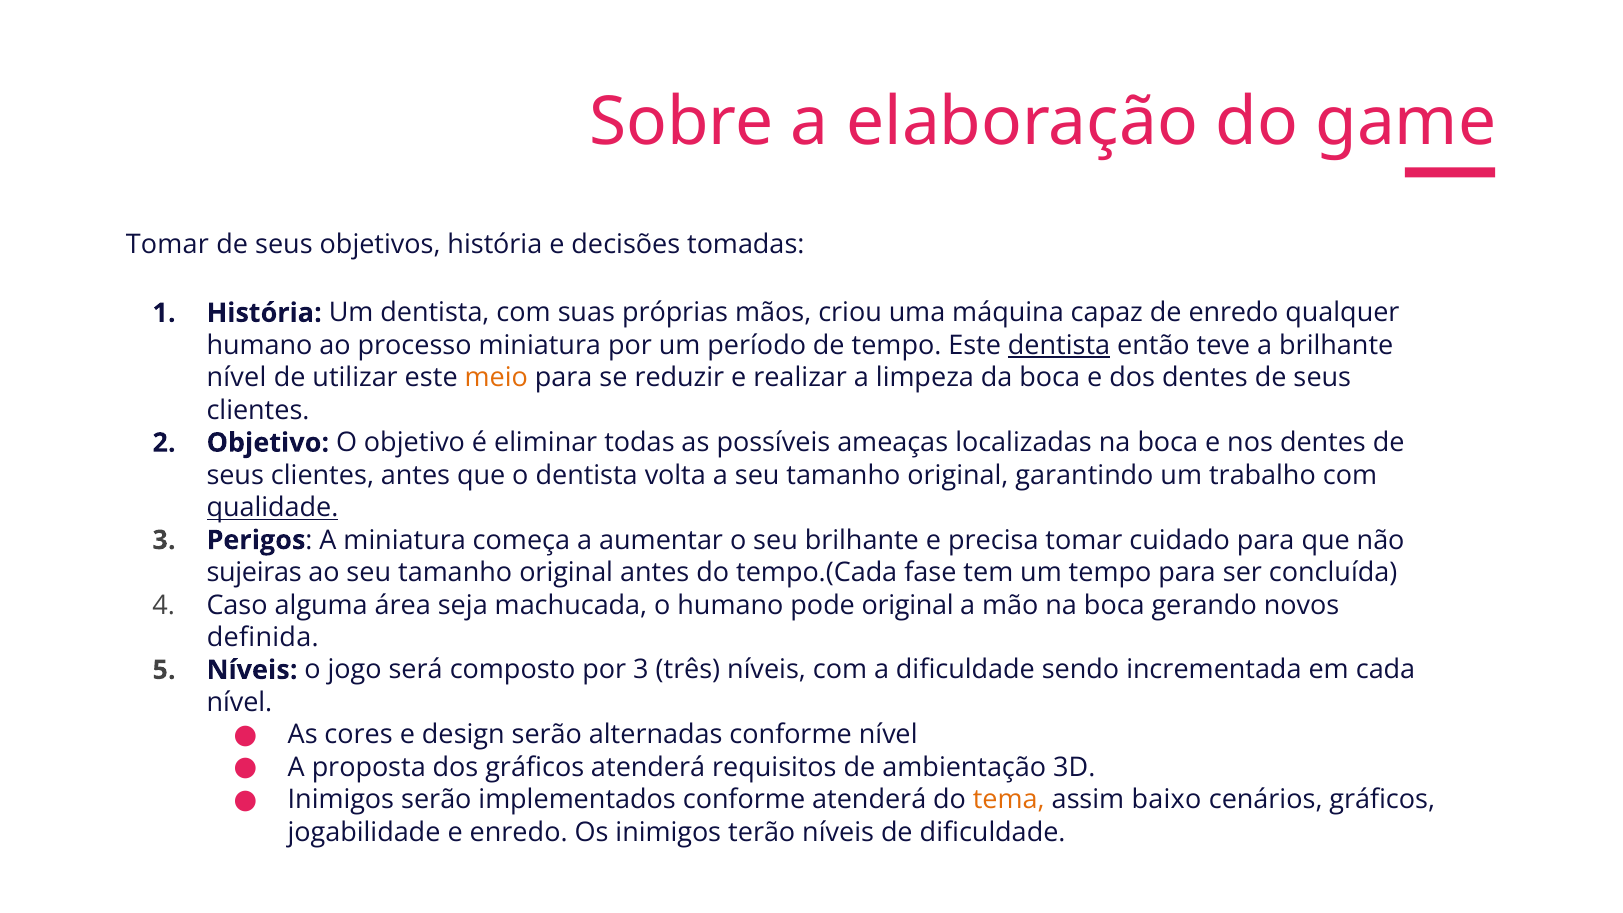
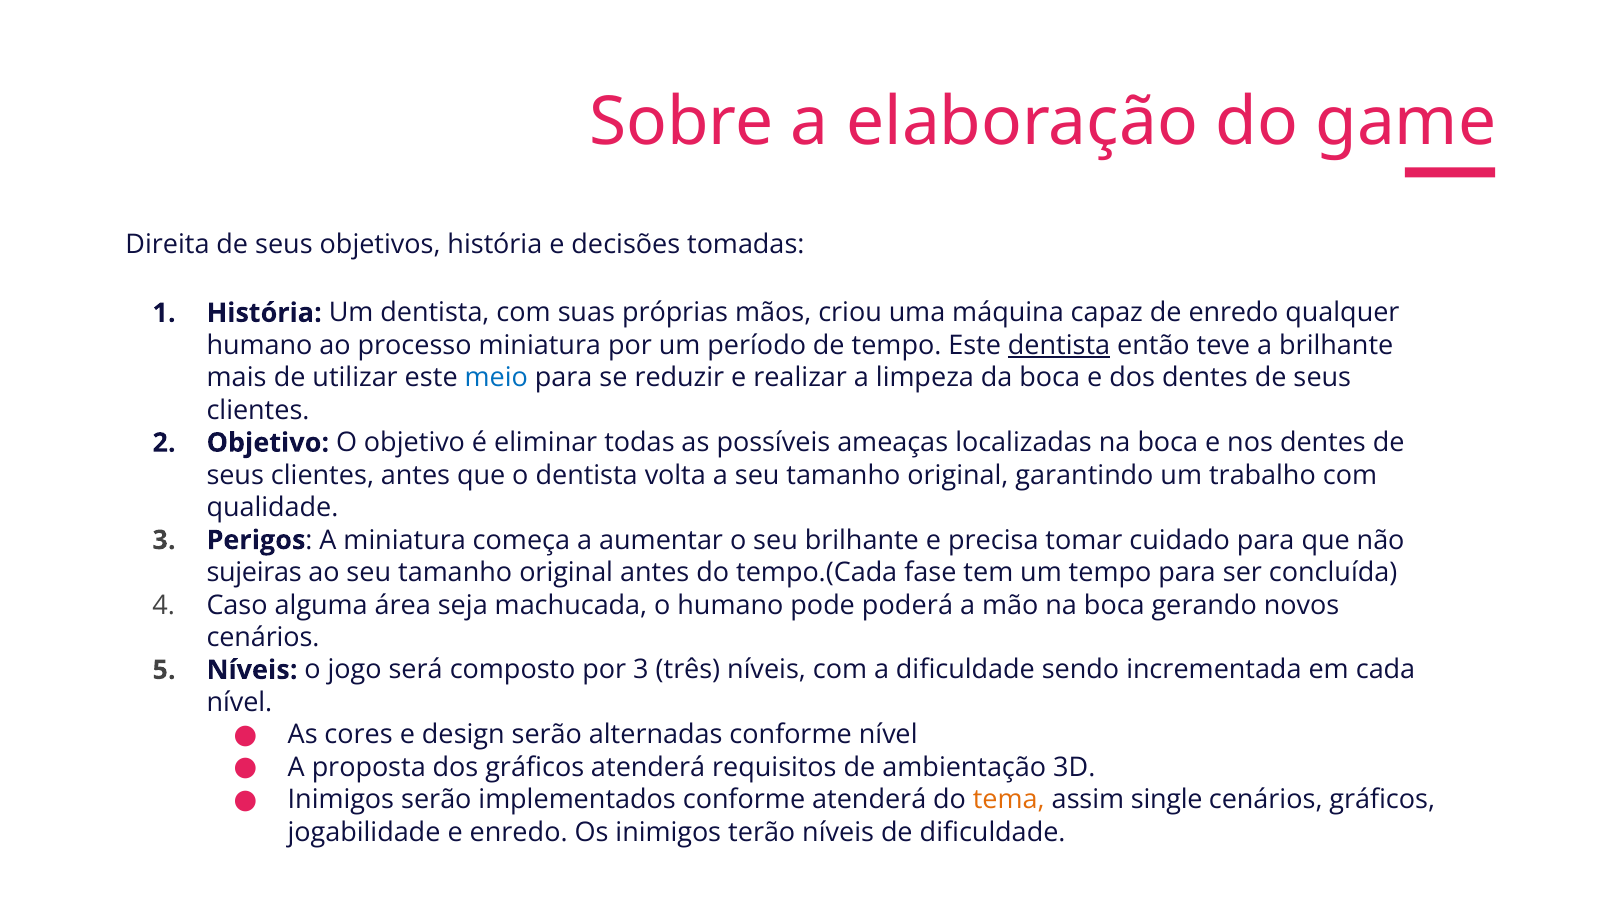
Tomar at (167, 244): Tomar -> Direita
nível at (237, 378): nível -> mais
meio colour: orange -> blue
qualidade underline: present -> none
pode original: original -> poderá
definida at (263, 638): definida -> cenários
baixo: baixo -> single
